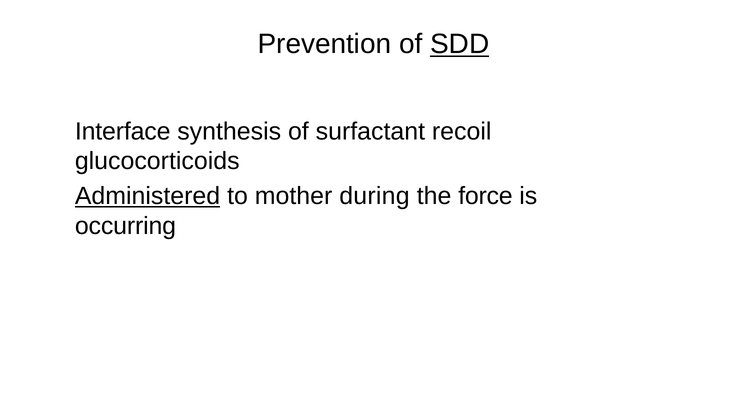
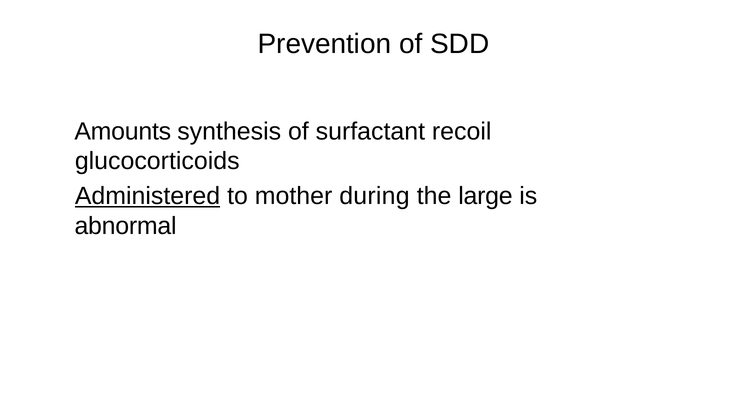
SDD underline: present -> none
Interface: Interface -> Amounts
force: force -> large
occurring: occurring -> abnormal
